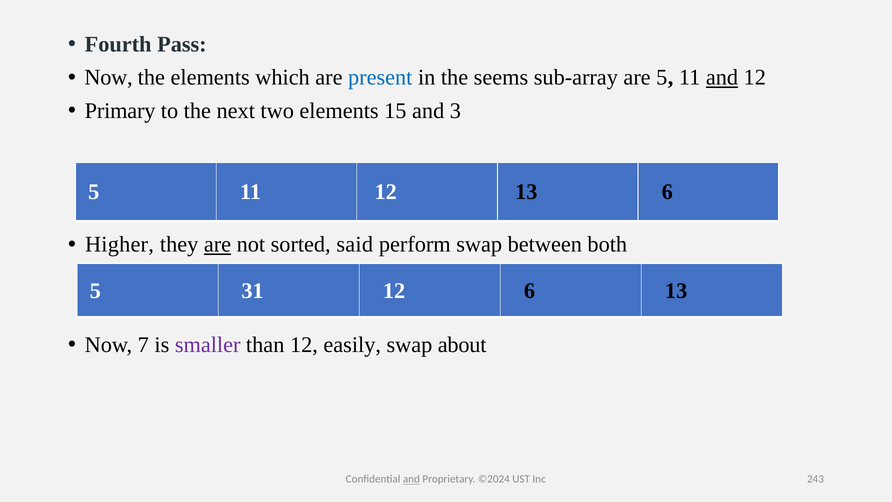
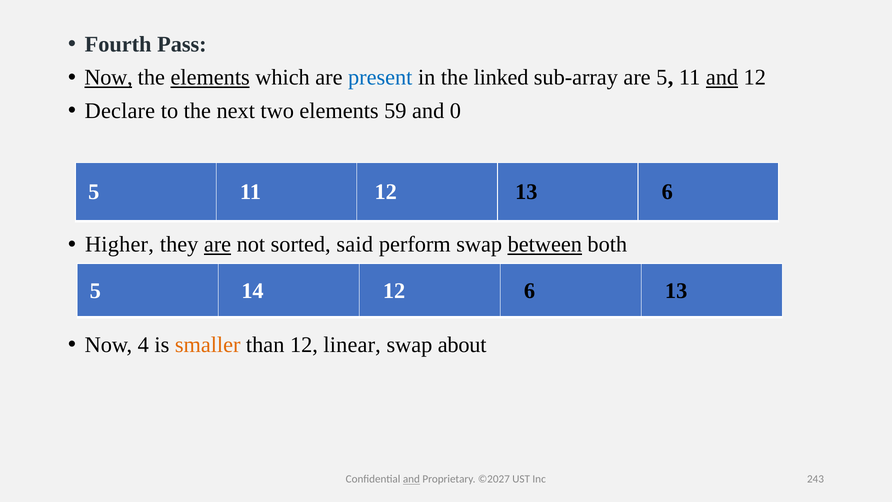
Now at (109, 78) underline: none -> present
elements at (210, 78) underline: none -> present
seems: seems -> linked
Primary: Primary -> Declare
15: 15 -> 59
3: 3 -> 0
between underline: none -> present
31: 31 -> 14
7: 7 -> 4
smaller colour: purple -> orange
easily: easily -> linear
©2024: ©2024 -> ©2027
